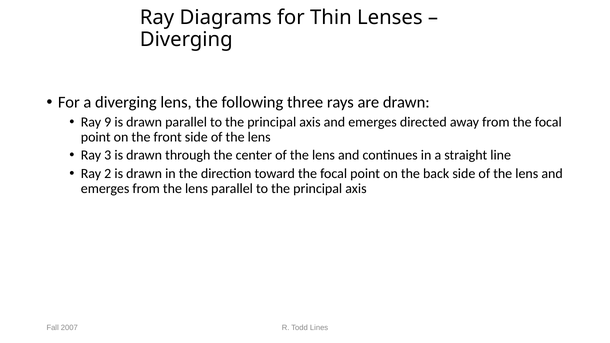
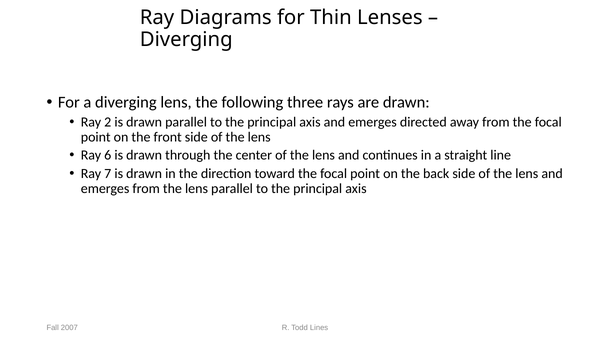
9: 9 -> 2
3: 3 -> 6
2: 2 -> 7
